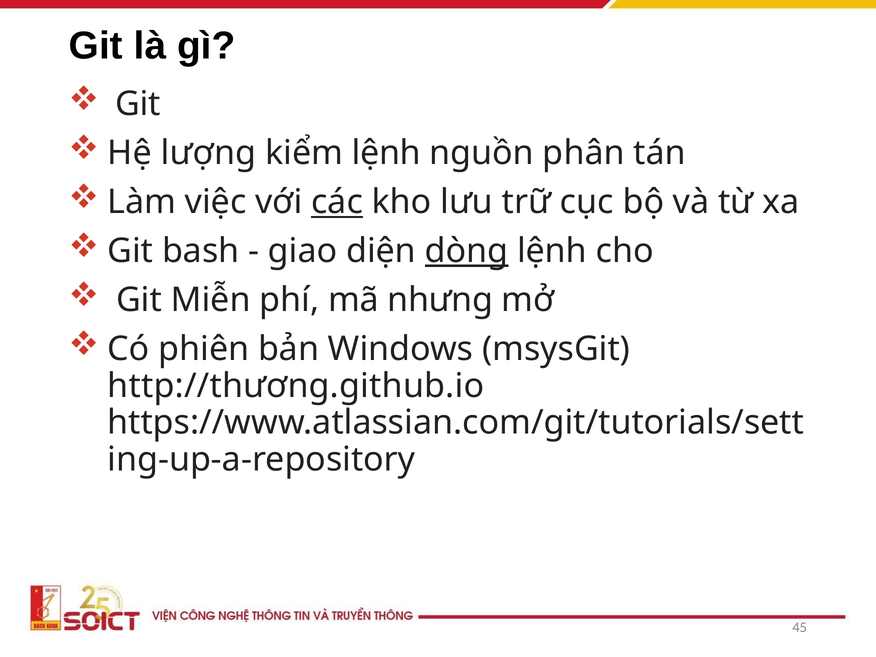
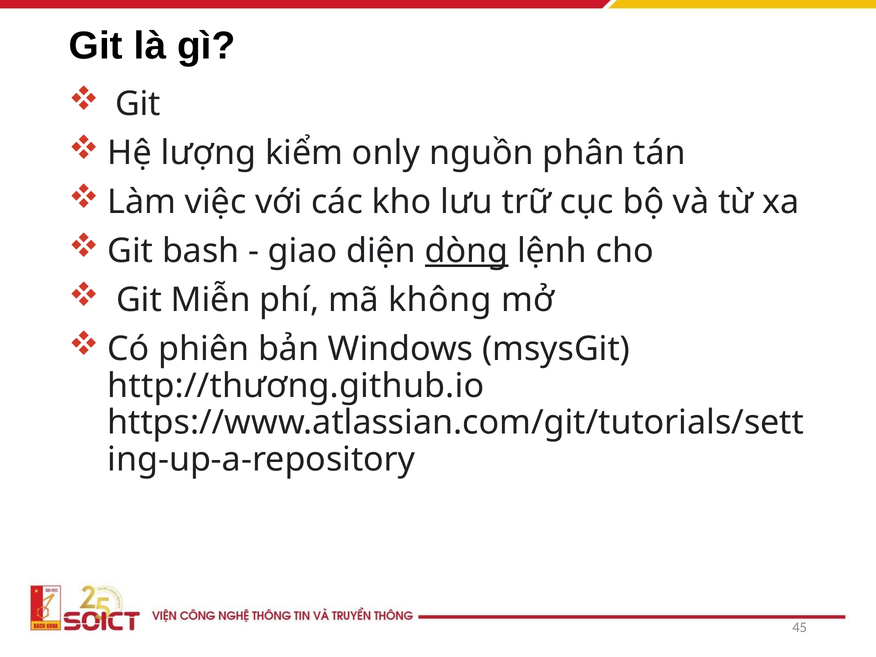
kiểm lệnh: lệnh -> only
các underline: present -> none
nhưng: nhưng -> không
